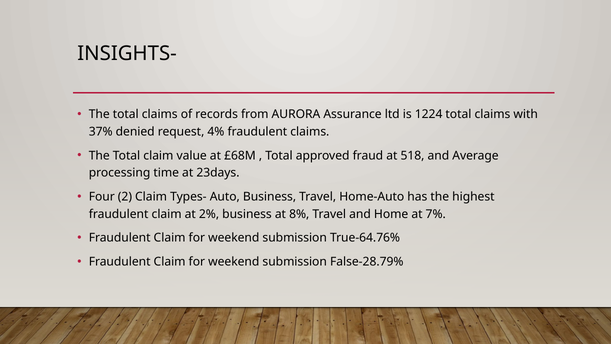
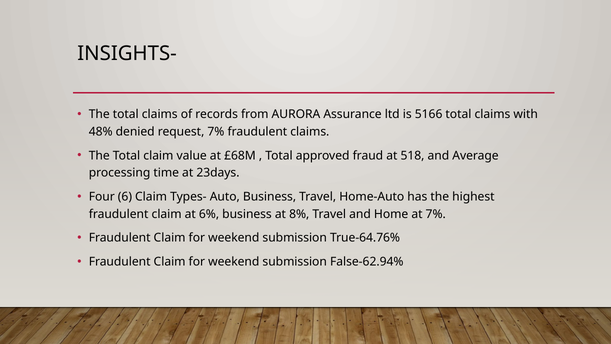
1224: 1224 -> 5166
37%: 37% -> 48%
request 4%: 4% -> 7%
2: 2 -> 6
2%: 2% -> 6%
False-28.79%: False-28.79% -> False-62.94%
